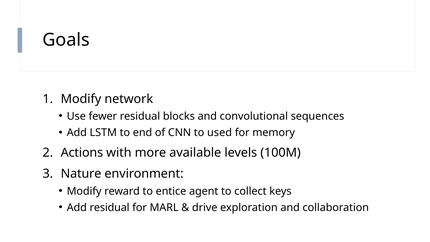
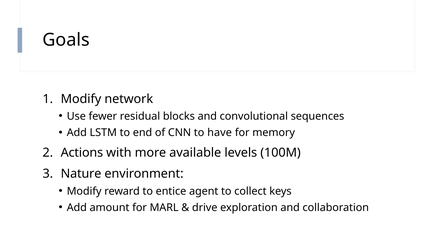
used: used -> have
Add residual: residual -> amount
